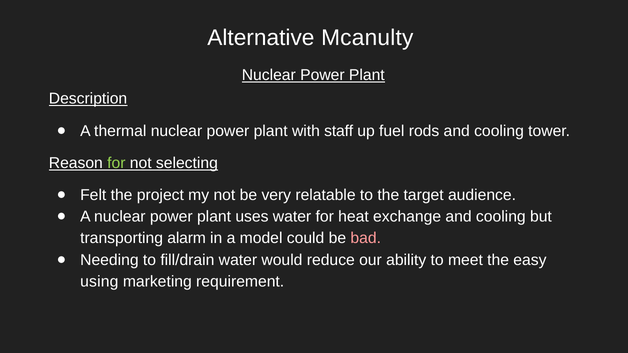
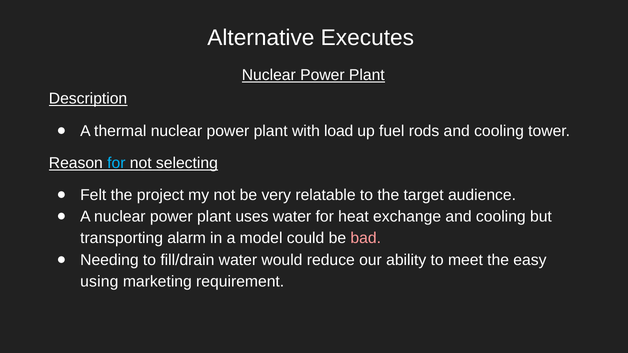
Mcanulty: Mcanulty -> Executes
staff: staff -> load
for at (116, 163) colour: light green -> light blue
